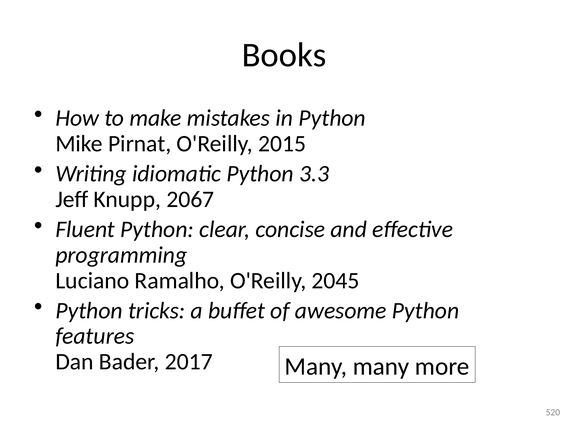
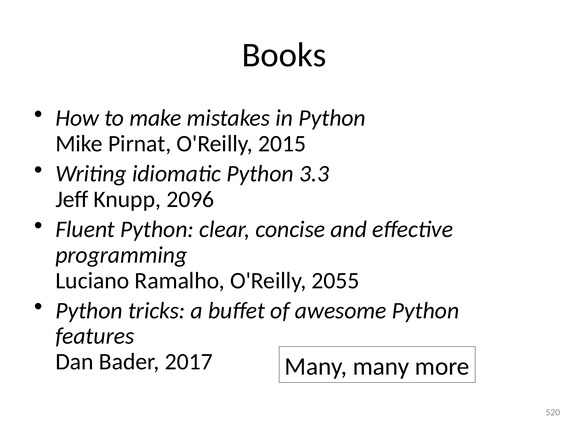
2067: 2067 -> 2096
2045: 2045 -> 2055
